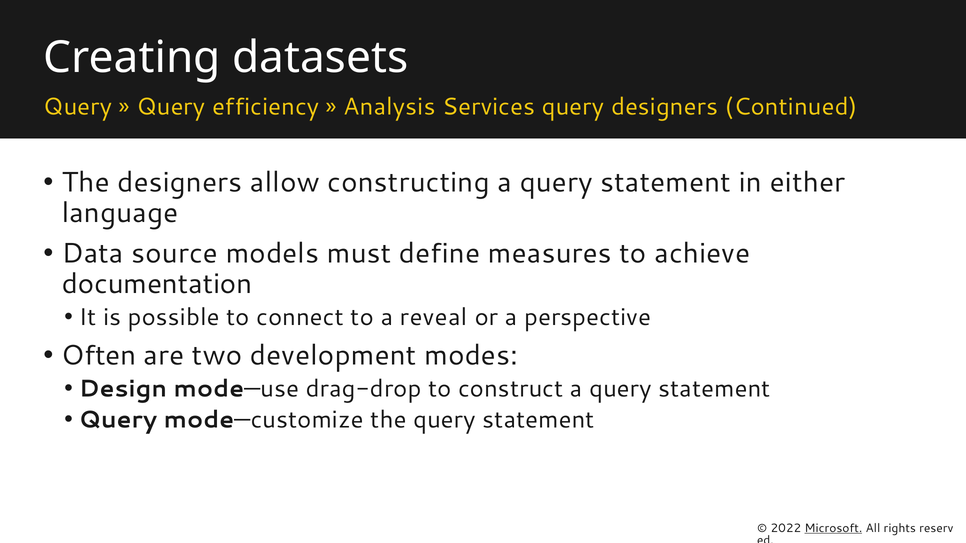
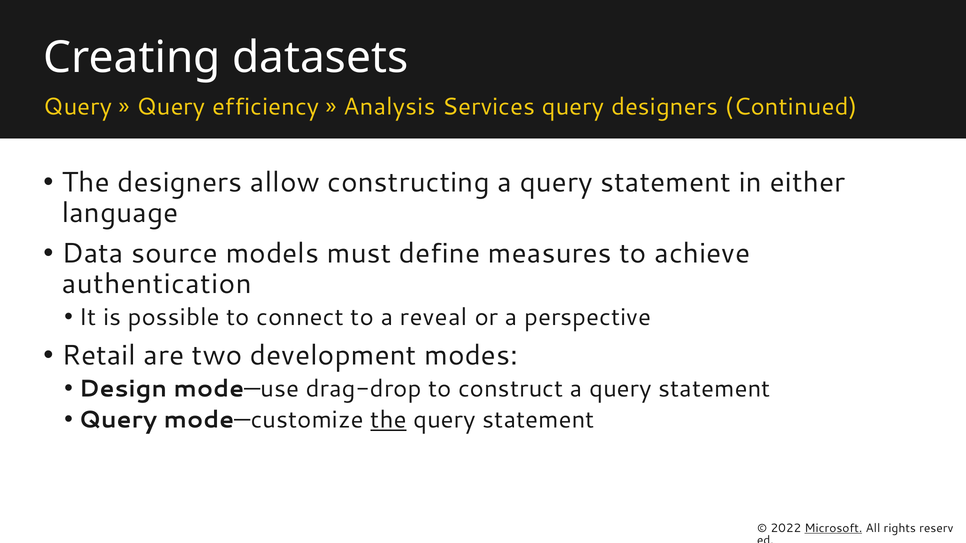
documentation: documentation -> authentication
Often: Often -> Retail
the at (389, 420) underline: none -> present
